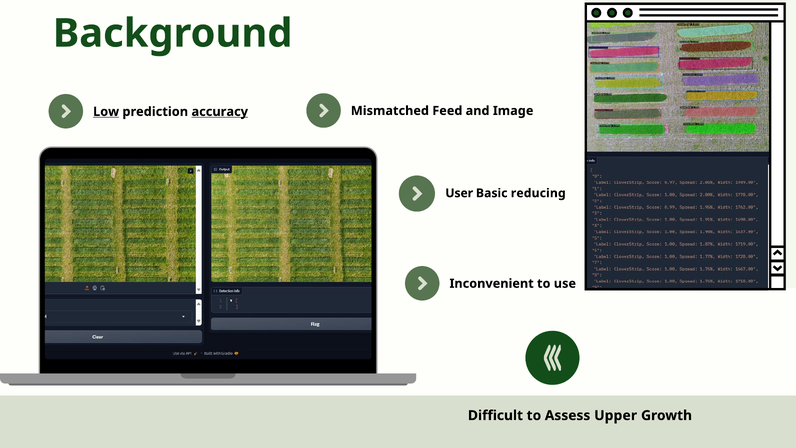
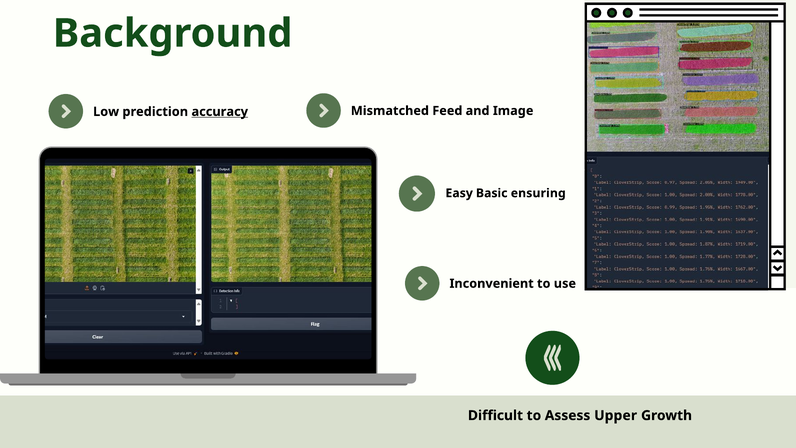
Low underline: present -> none
User: User -> Easy
reducing: reducing -> ensuring
